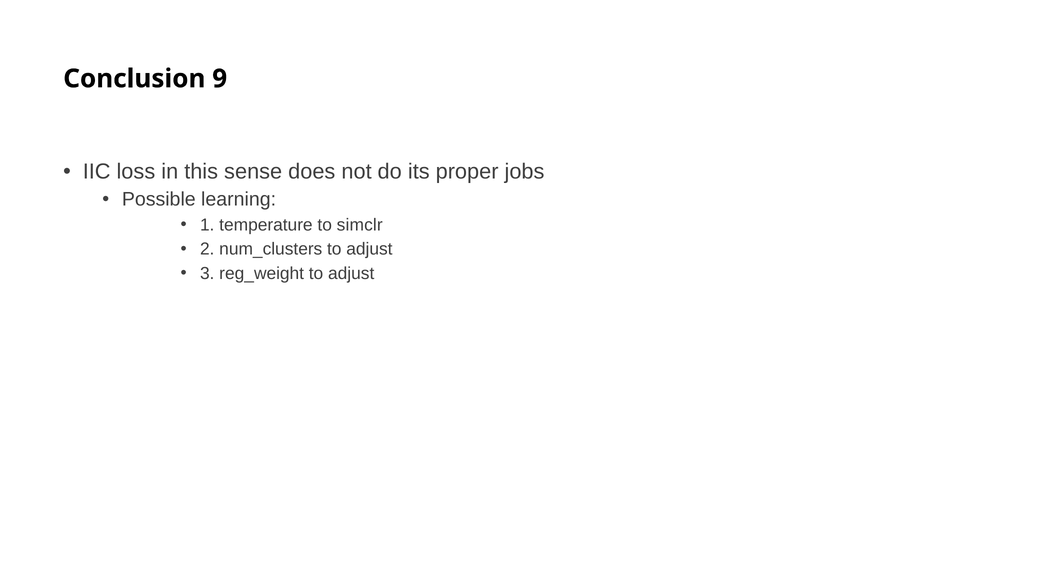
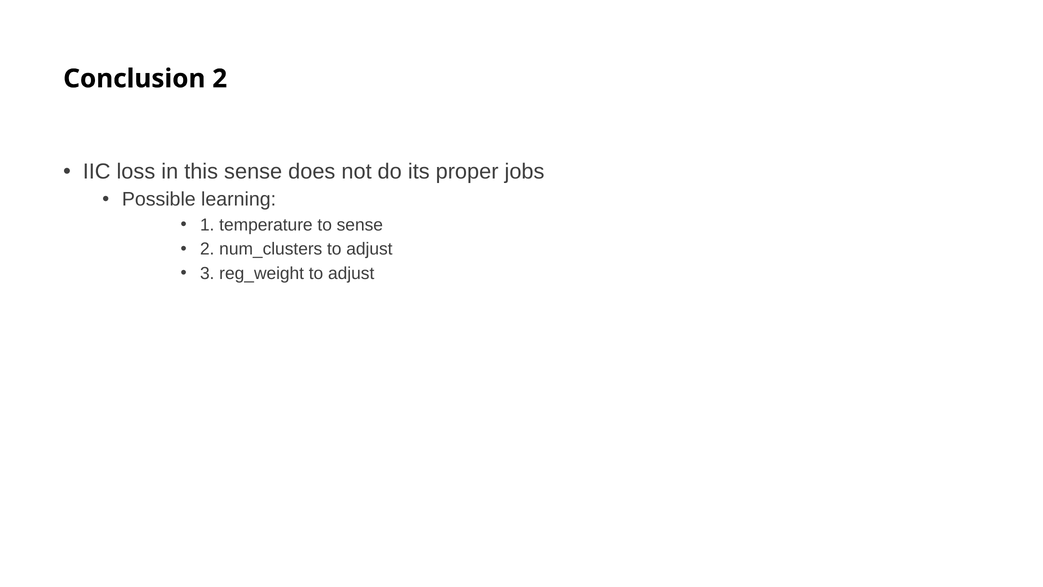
Conclusion 9: 9 -> 2
to simclr: simclr -> sense
